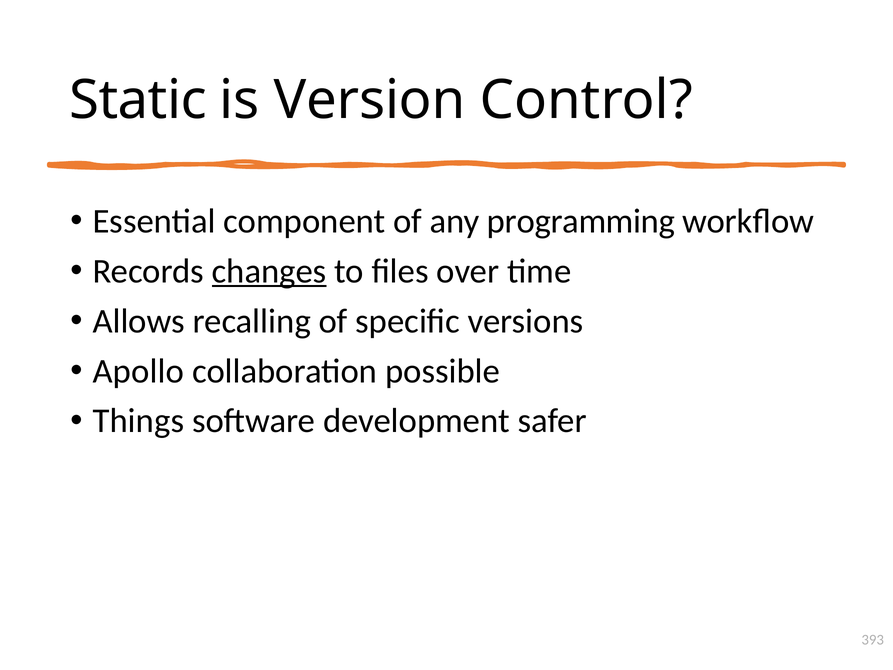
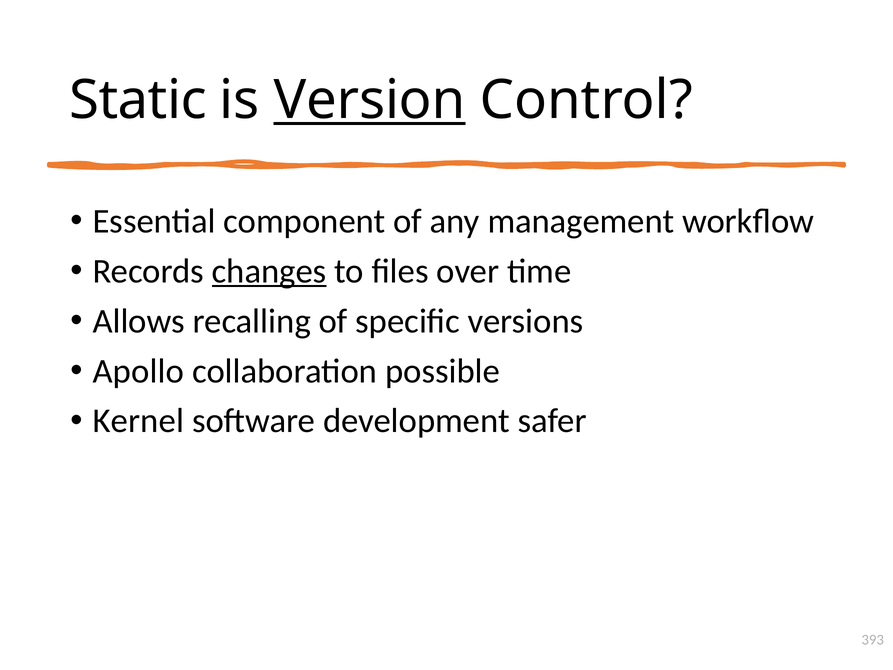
Version underline: none -> present
programming: programming -> management
Things: Things -> Kernel
